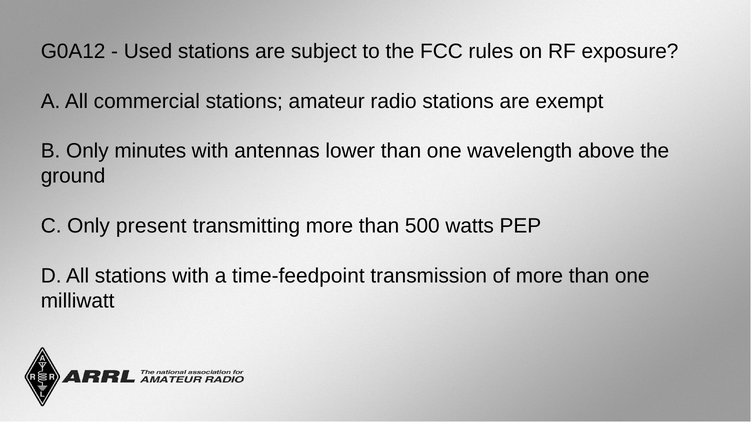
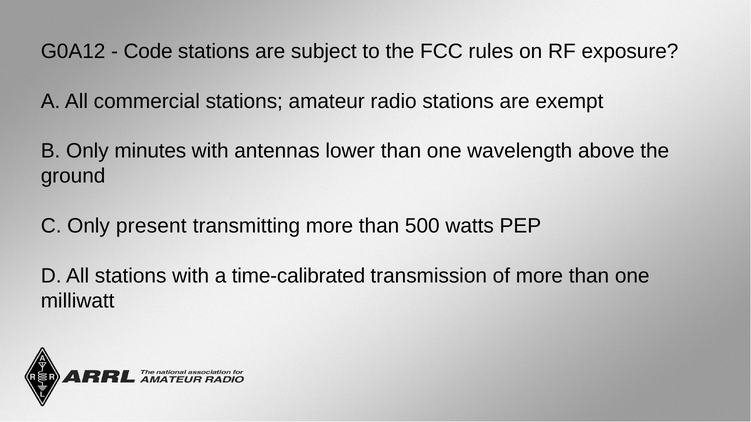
Used: Used -> Code
time-feedpoint: time-feedpoint -> time-calibrated
